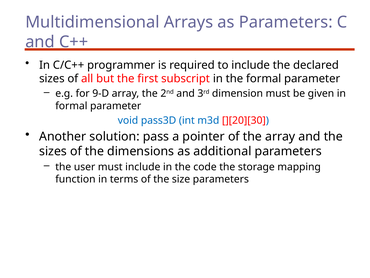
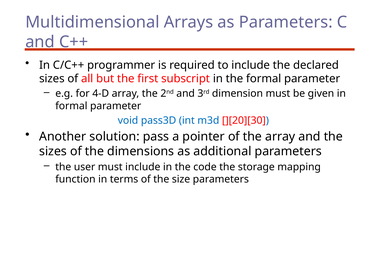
9-D: 9-D -> 4-D
